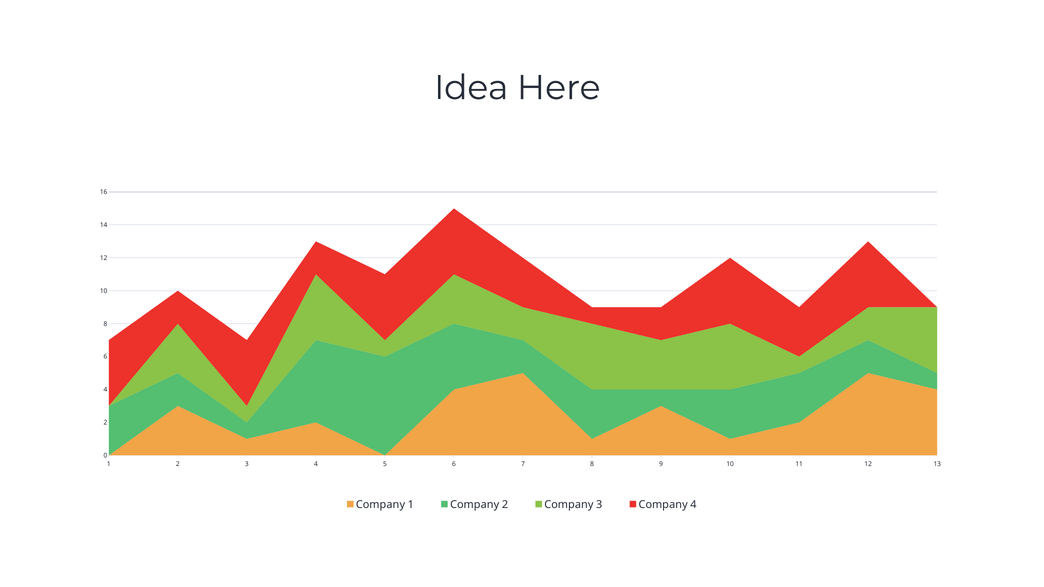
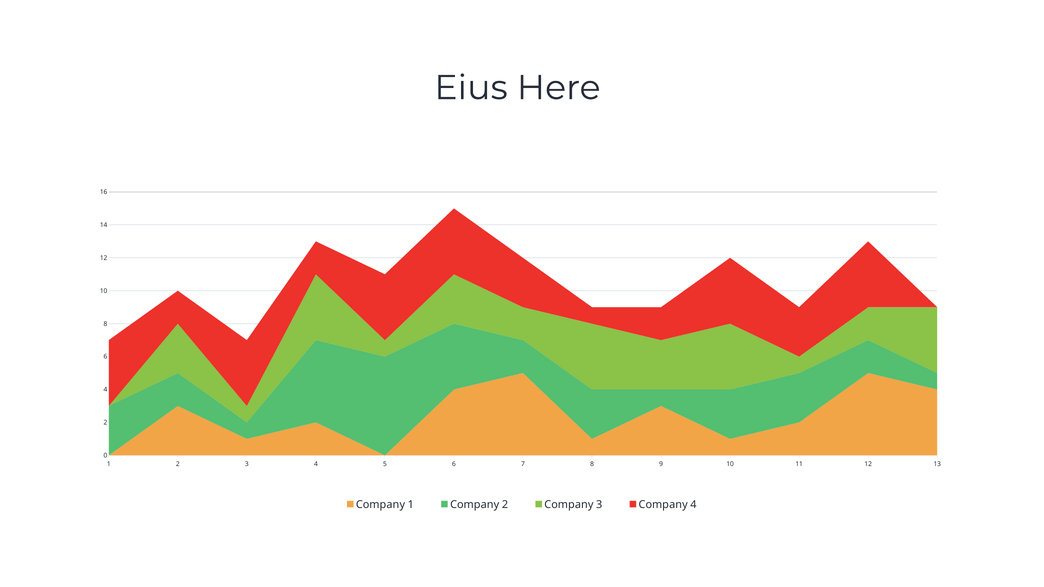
Idea: Idea -> Eius
